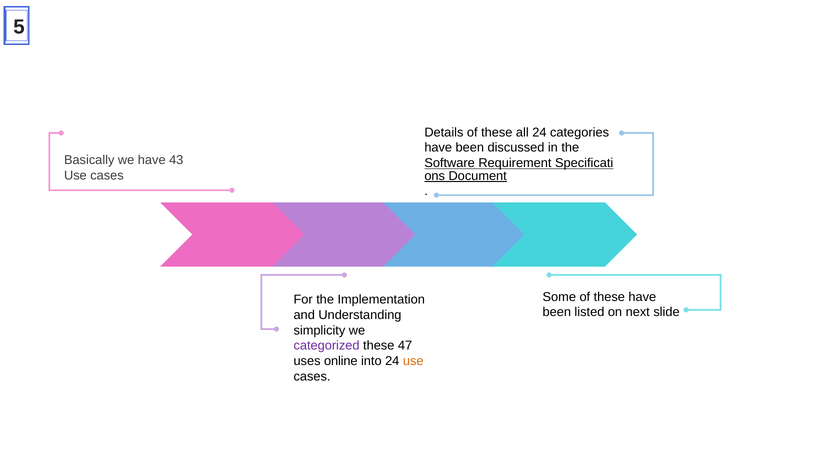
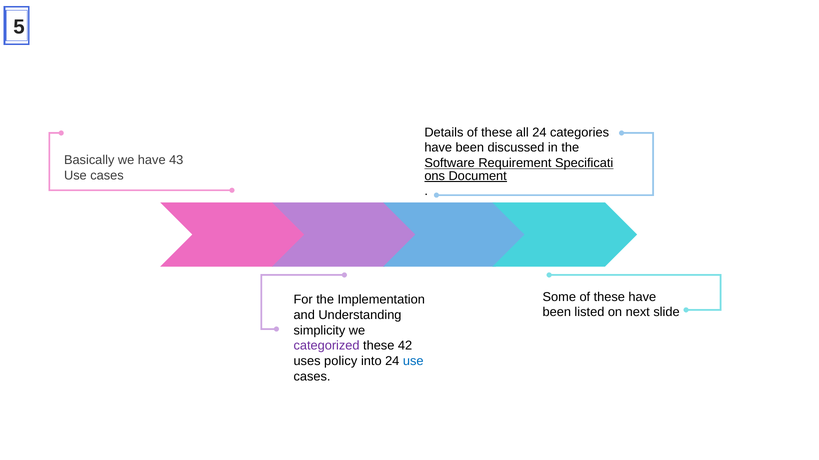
47: 47 -> 42
online: online -> policy
use at (413, 362) colour: orange -> blue
